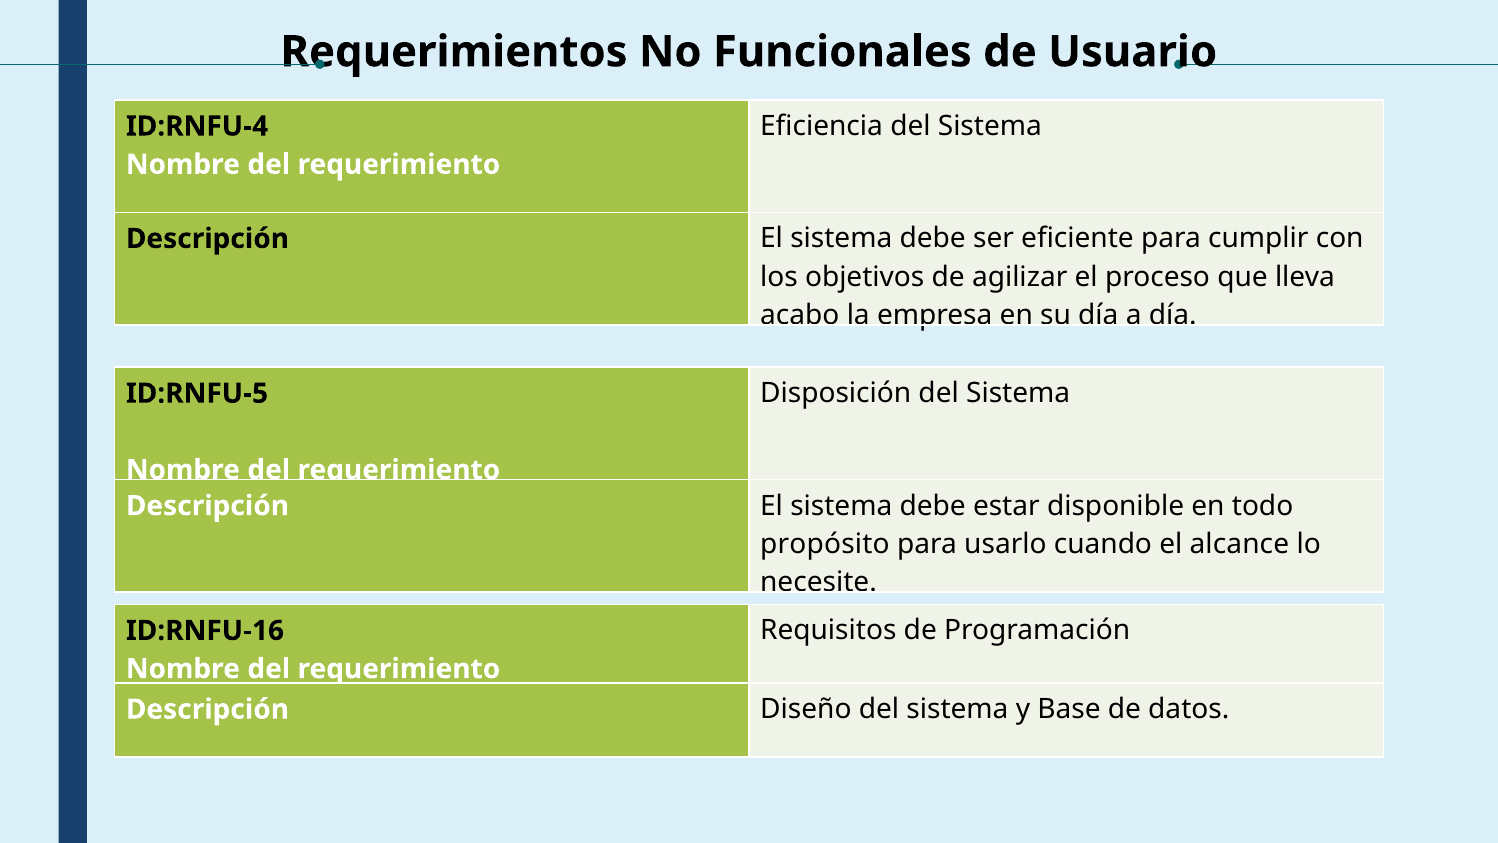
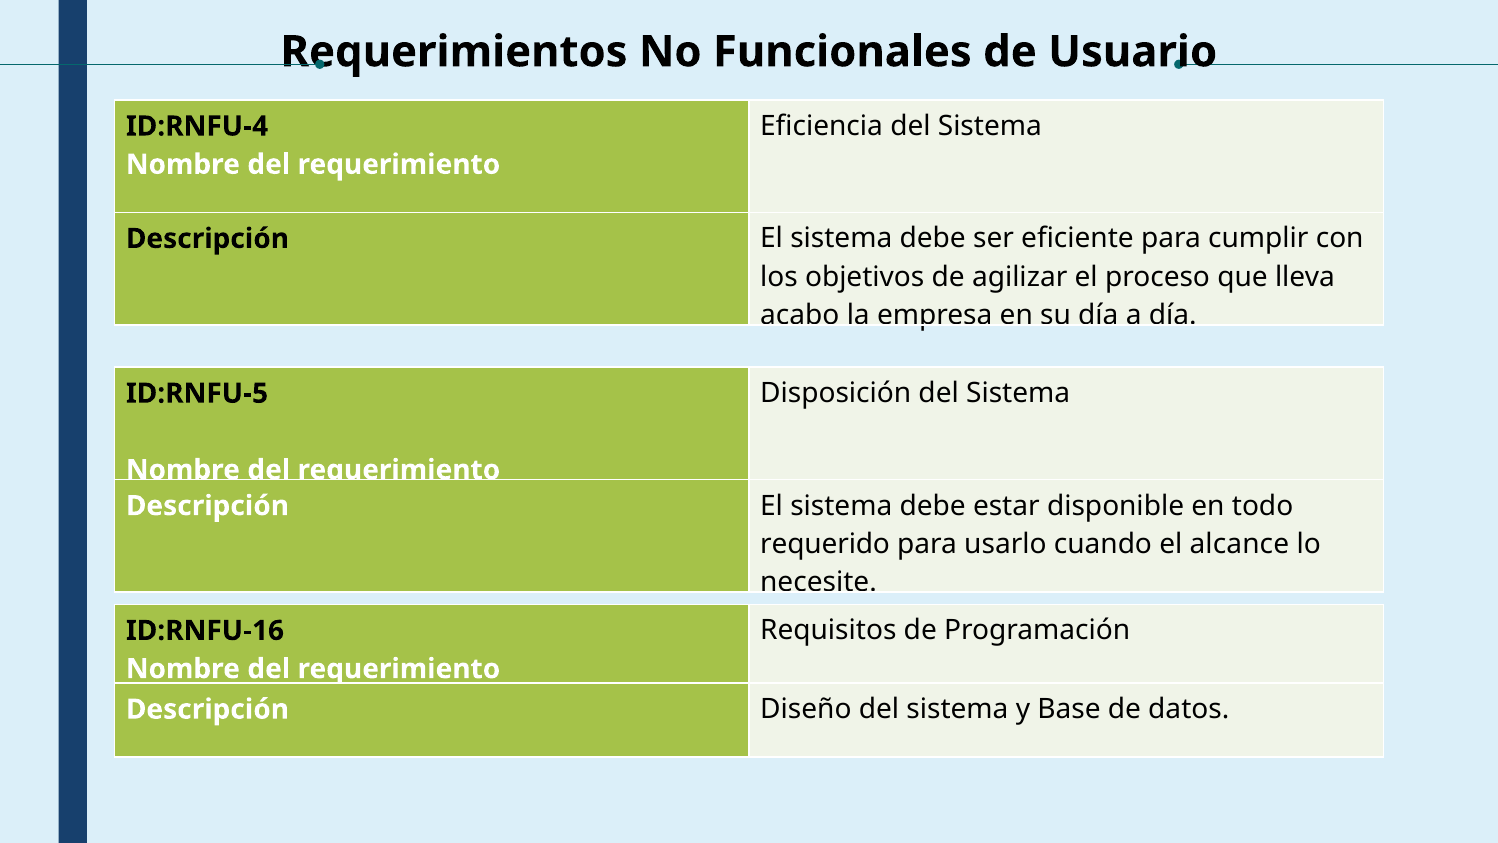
propósito: propósito -> requerido
